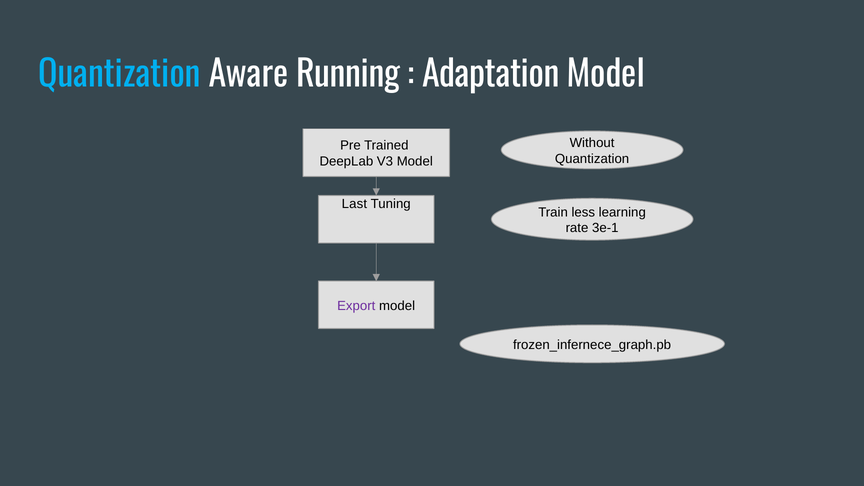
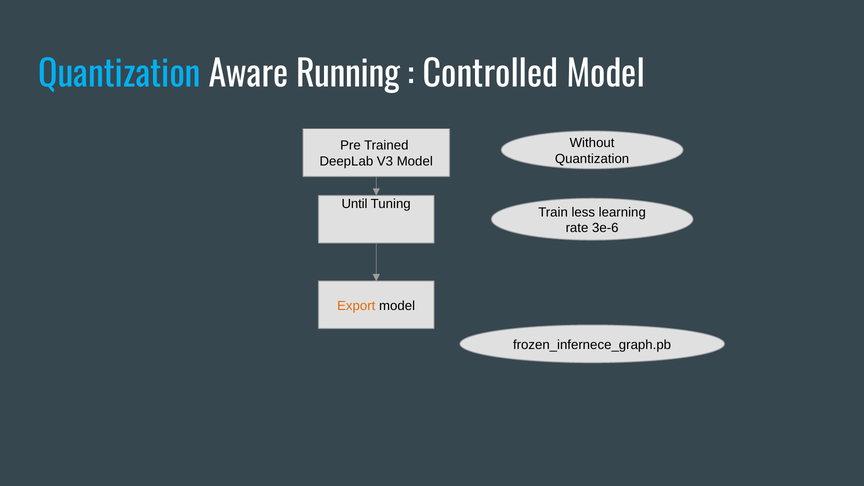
Adaptation: Adaptation -> Controlled
Last: Last -> Until
3e-1: 3e-1 -> 3e-6
Export colour: purple -> orange
